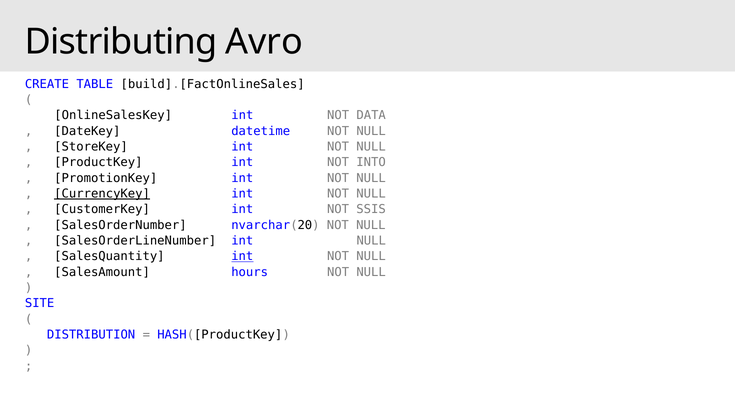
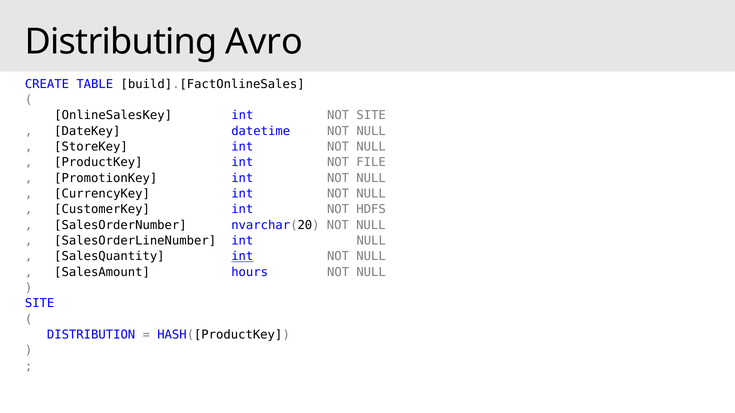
NOT DATA: DATA -> SITE
INTO: INTO -> FILE
CurrencyKey underline: present -> none
SSIS: SSIS -> HDFS
